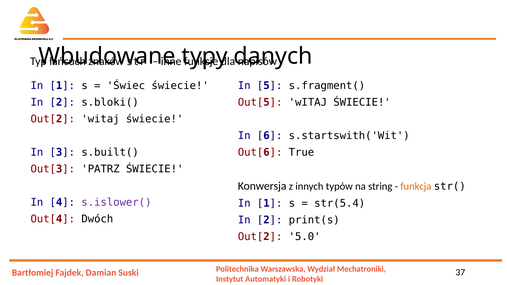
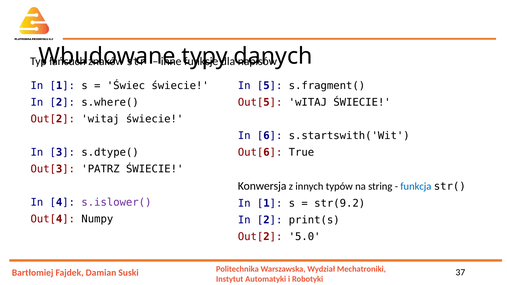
s.bloki(: s.bloki( -> s.where(
s.built(: s.built( -> s.dtype(
funkcja colour: orange -> blue
str(5.4: str(5.4 -> str(9.2
Dwóch: Dwóch -> Numpy
